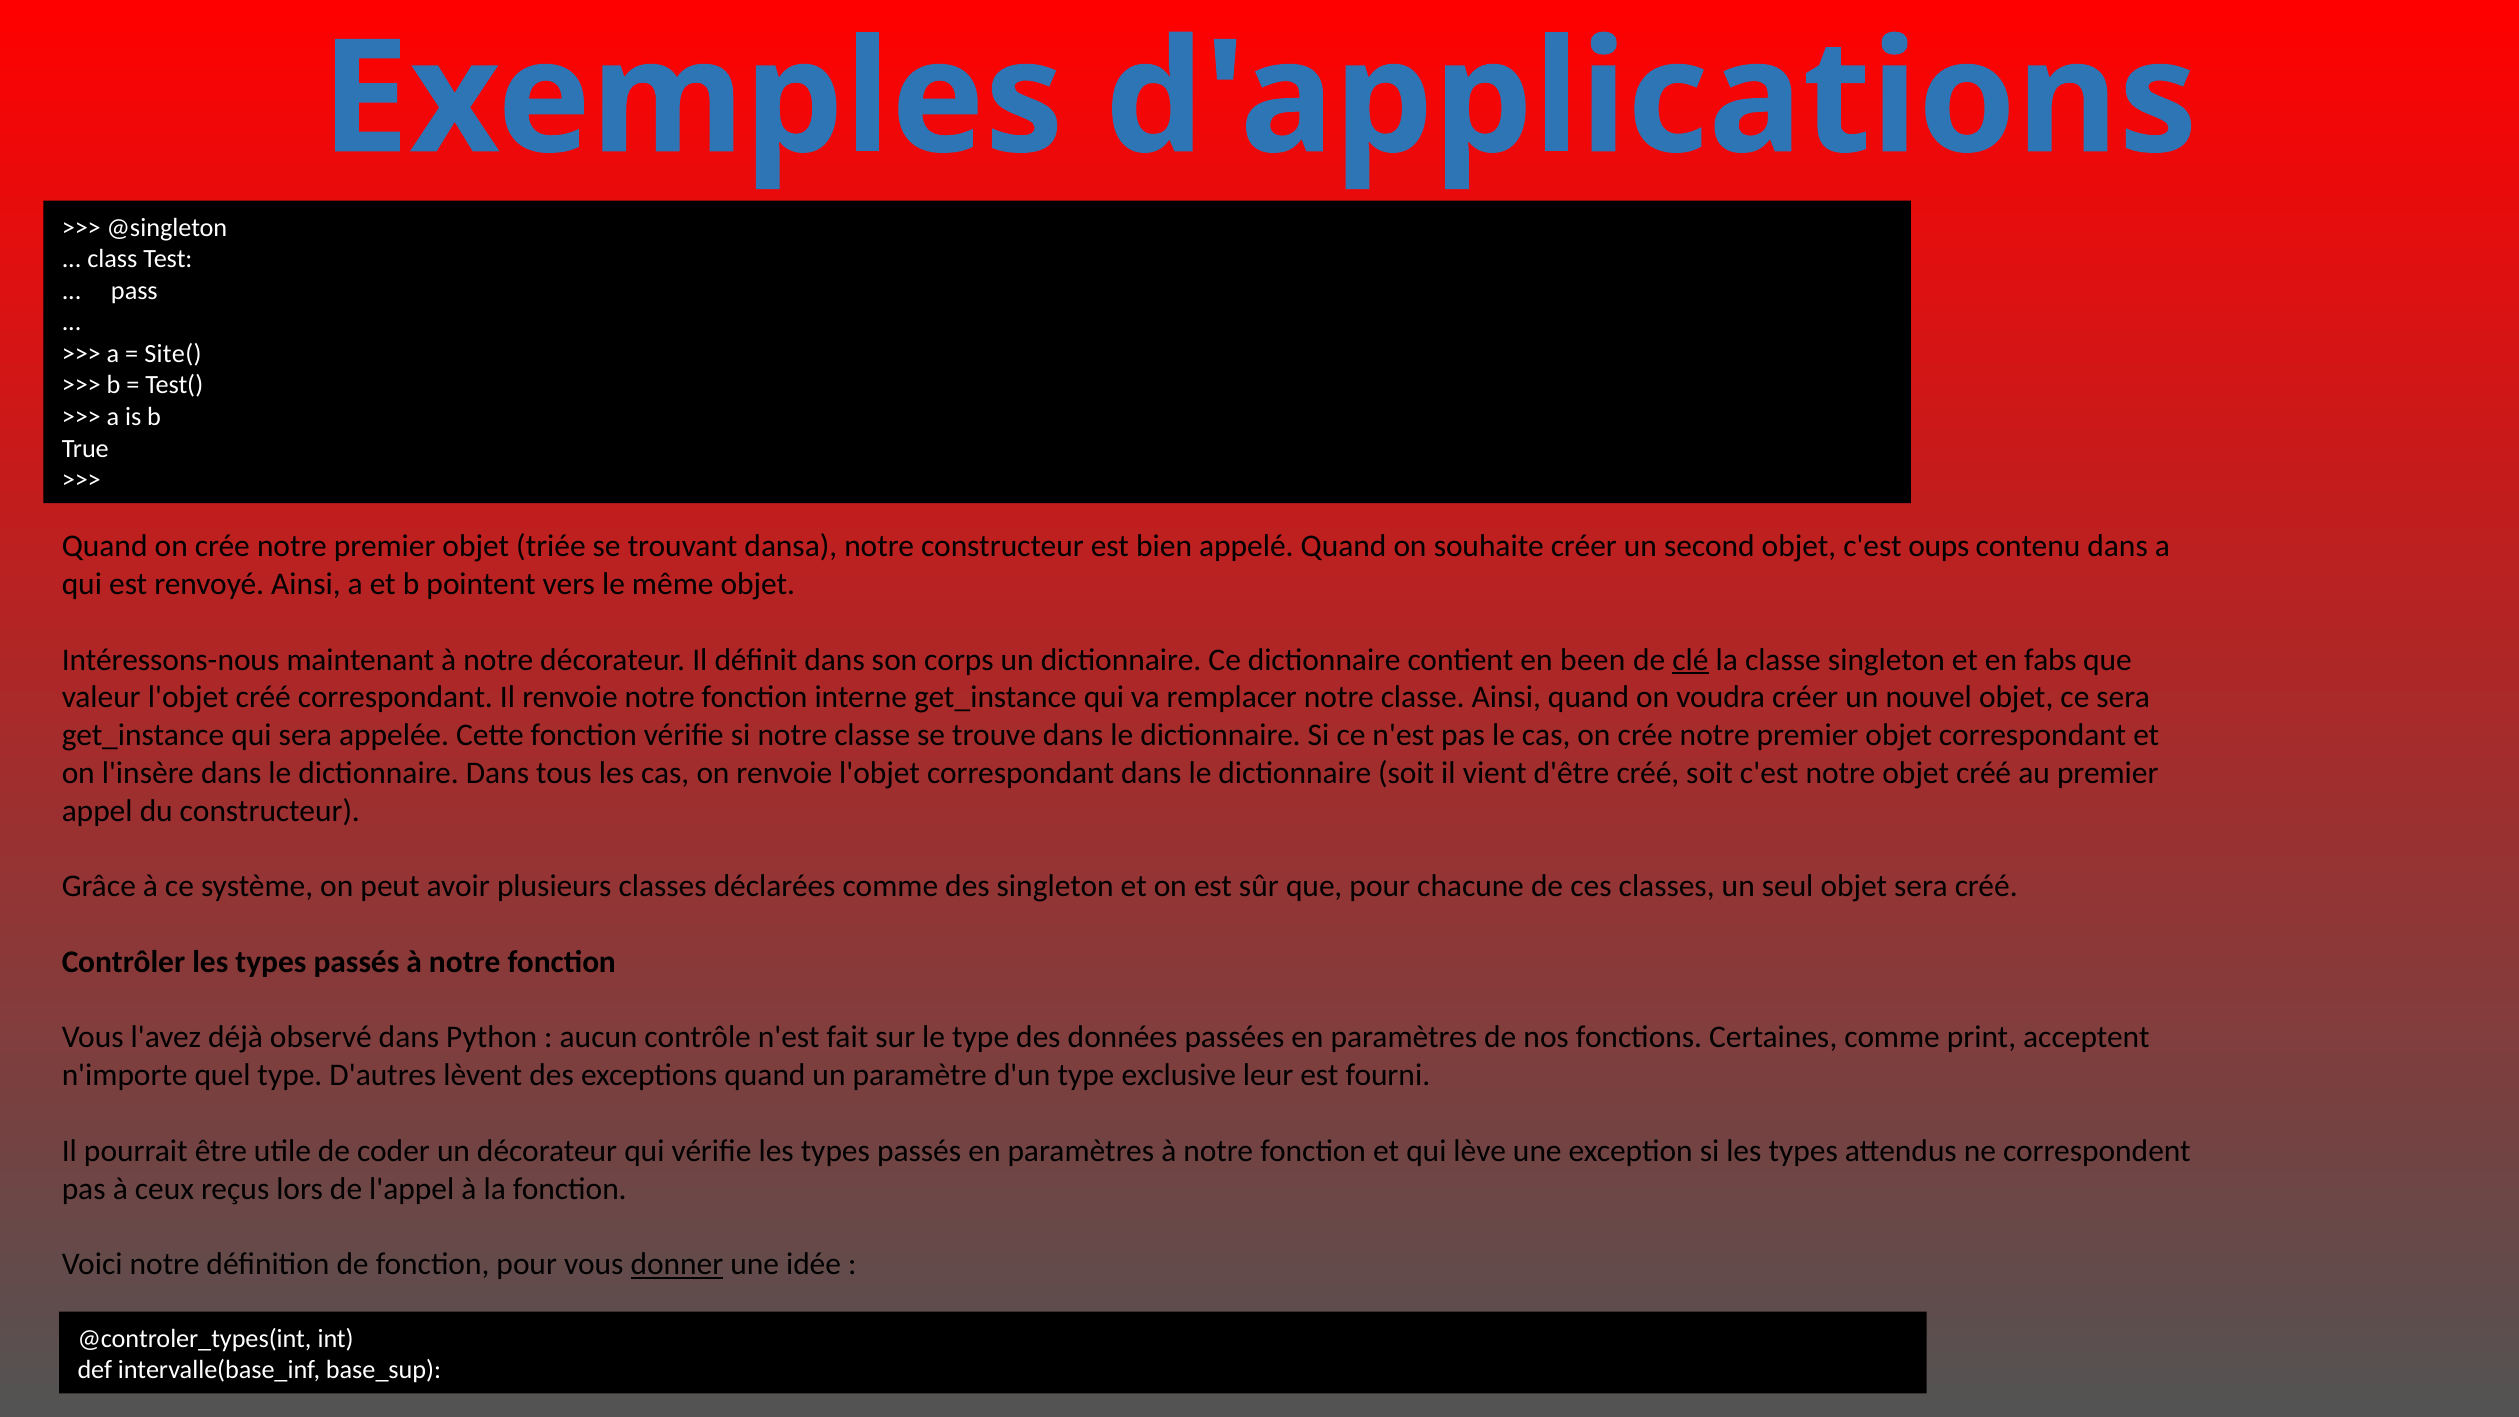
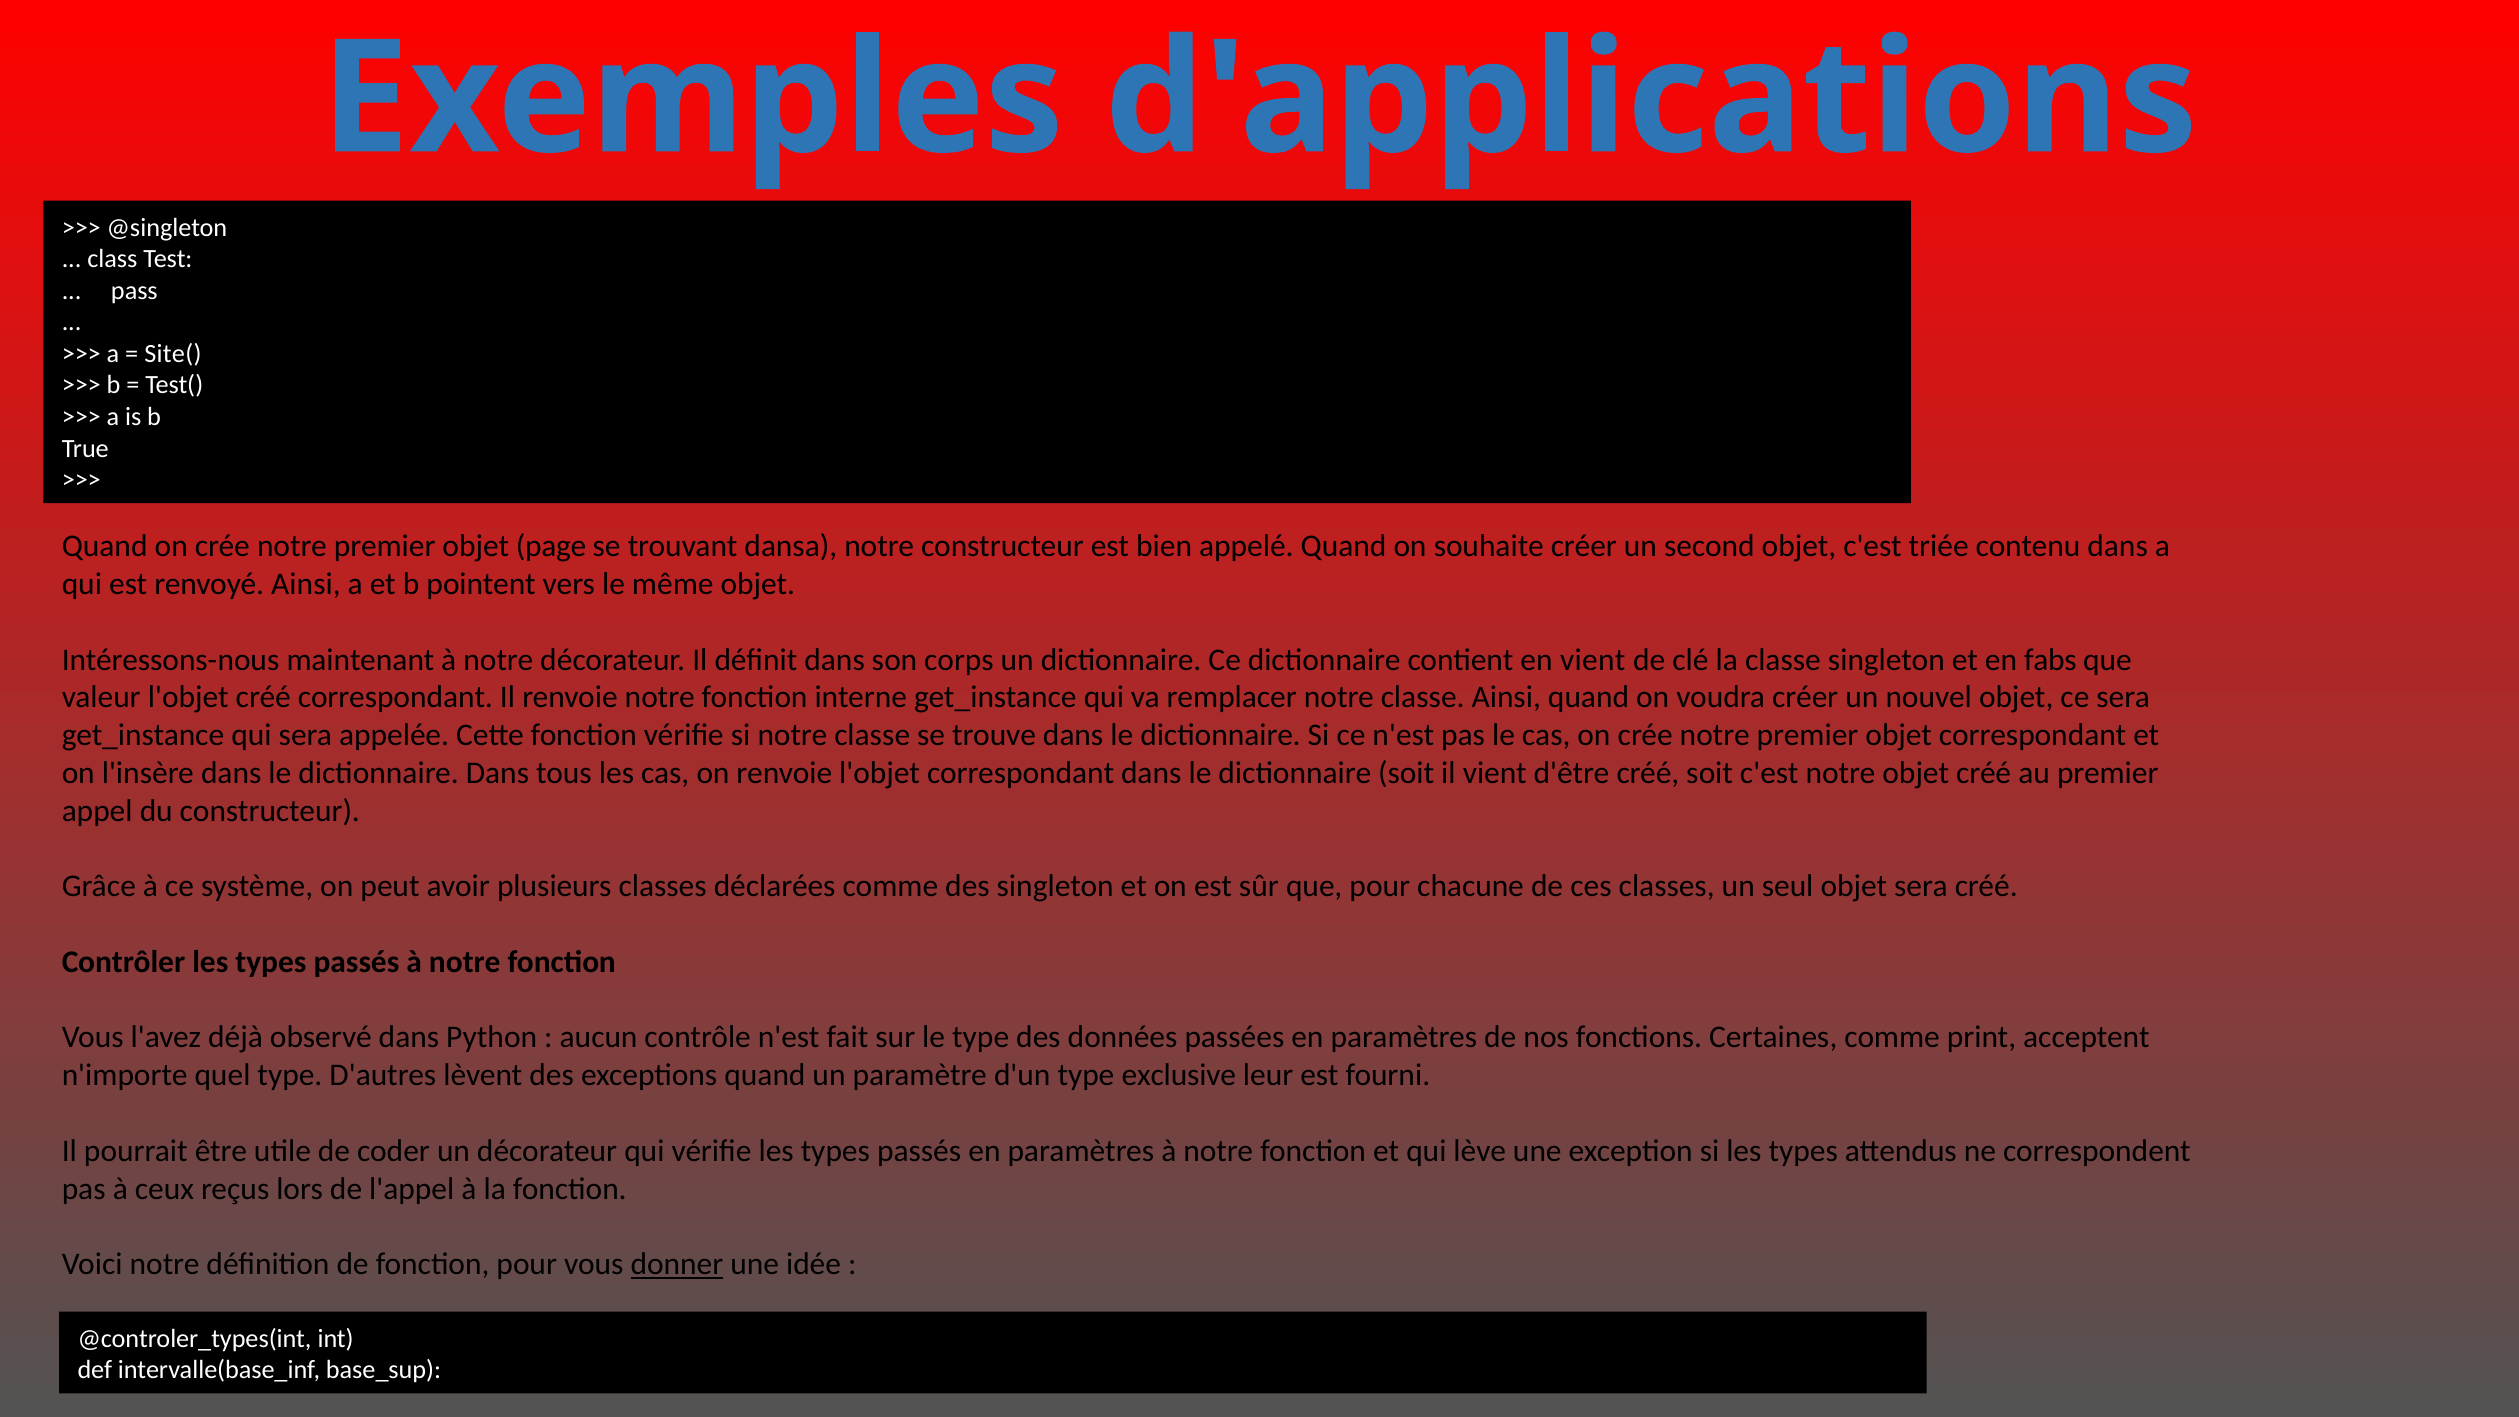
triée: triée -> page
oups: oups -> triée
en been: been -> vient
clé underline: present -> none
